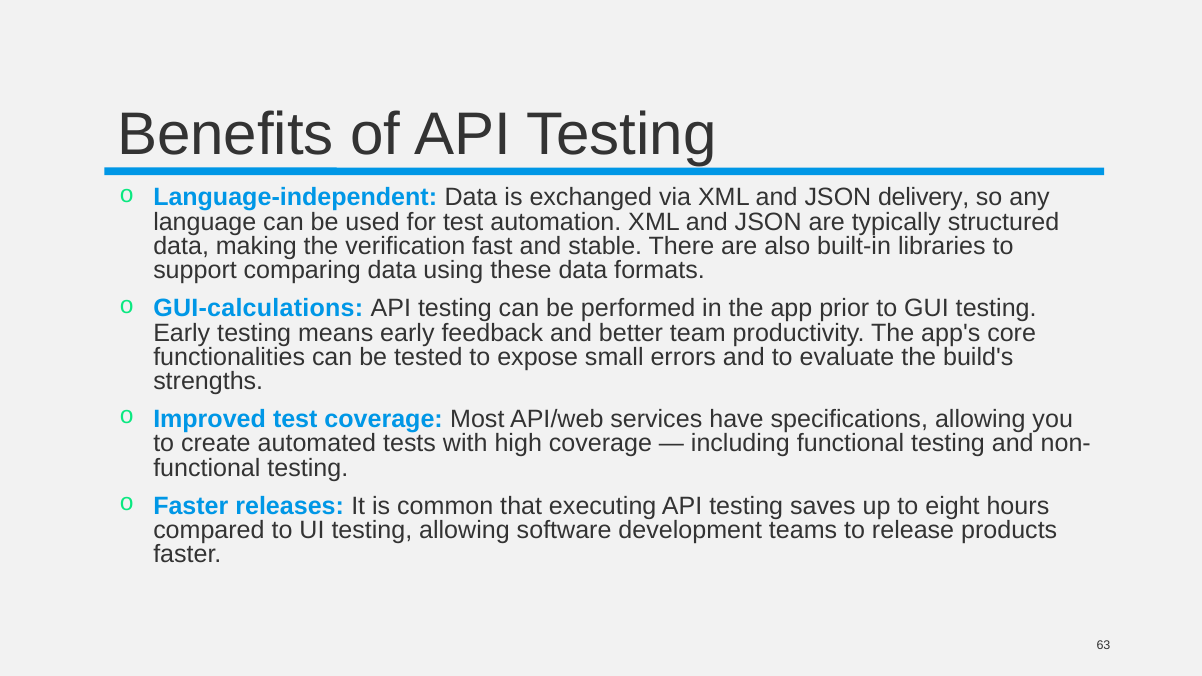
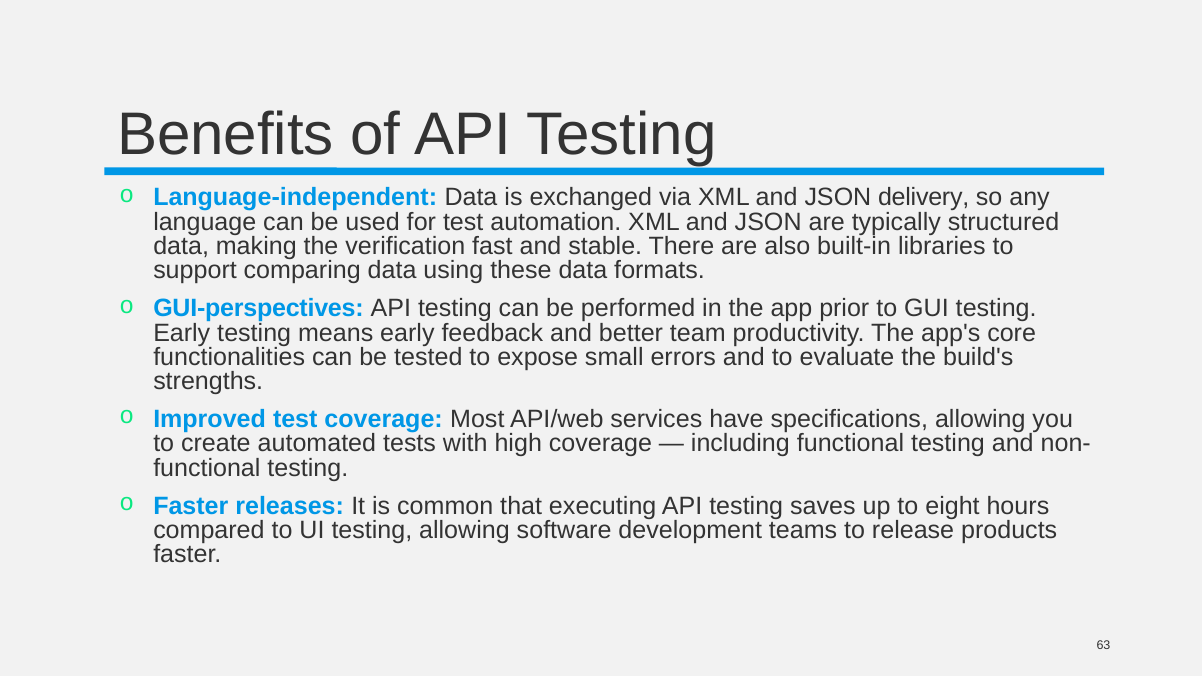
GUI-calculations: GUI-calculations -> GUI-perspectives
